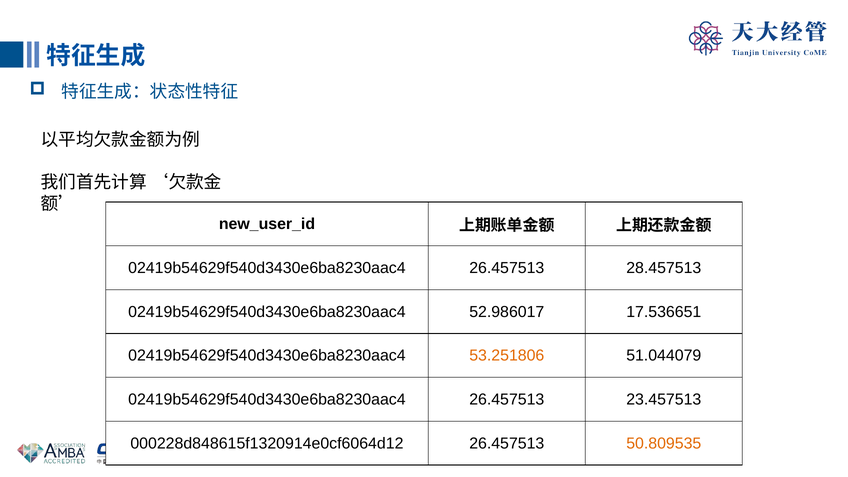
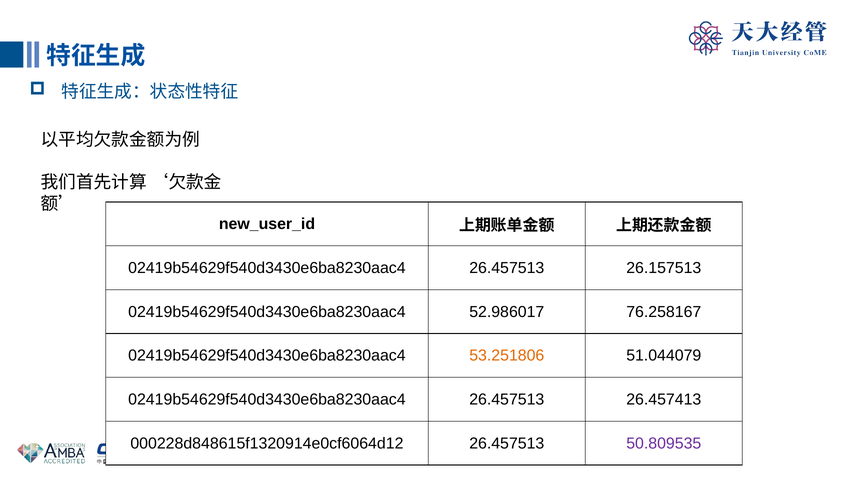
28.457513: 28.457513 -> 26.157513
17.536651: 17.536651 -> 76.258167
23.457513: 23.457513 -> 26.457413
50.809535 colour: orange -> purple
